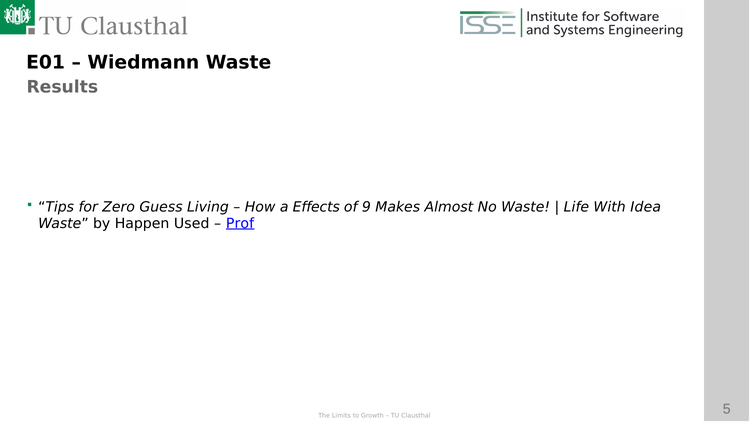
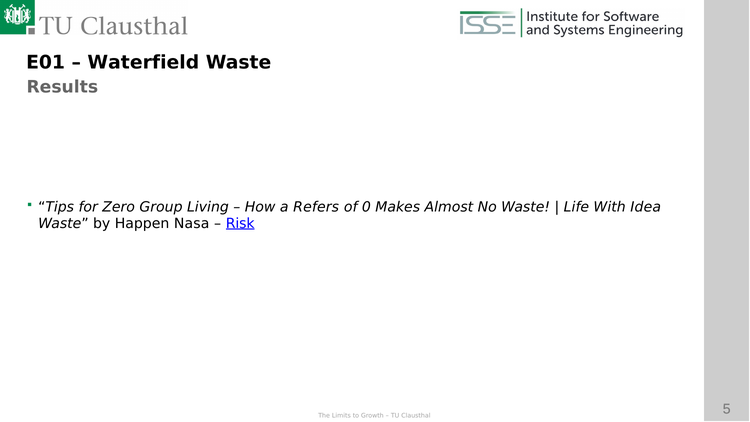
Wiedmann: Wiedmann -> Waterfield
Guess: Guess -> Group
Effects: Effects -> Refers
9: 9 -> 0
Used: Used -> Nasa
Prof: Prof -> Risk
